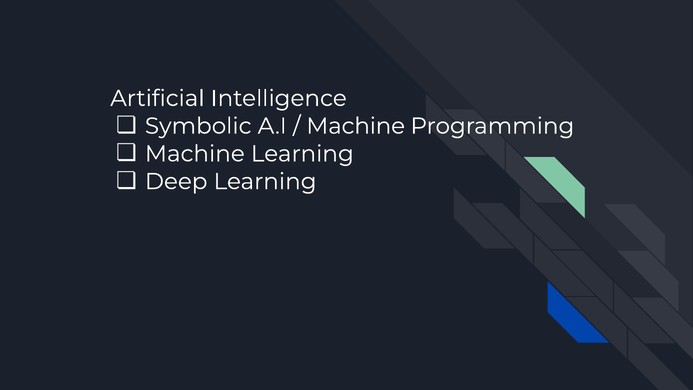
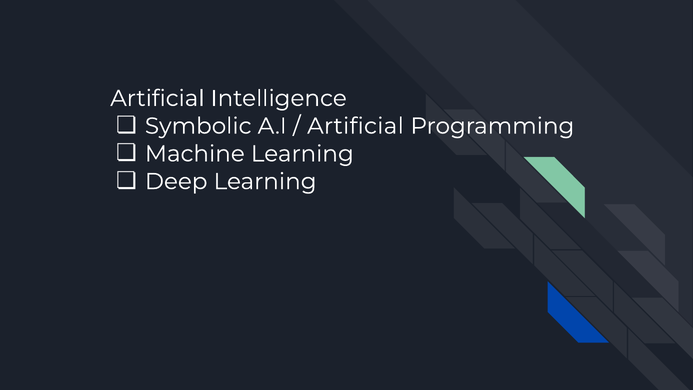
Machine at (356, 126): Machine -> Artificial
